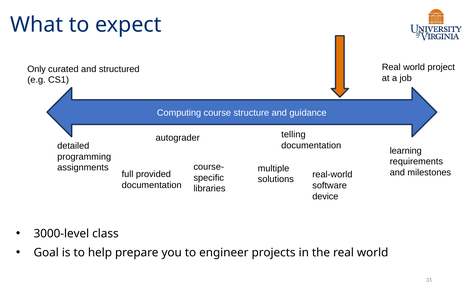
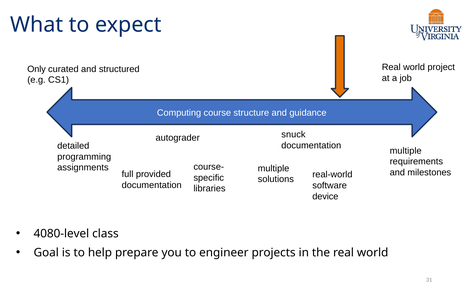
telling: telling -> snuck
learning at (406, 151): learning -> multiple
3000-level: 3000-level -> 4080-level
